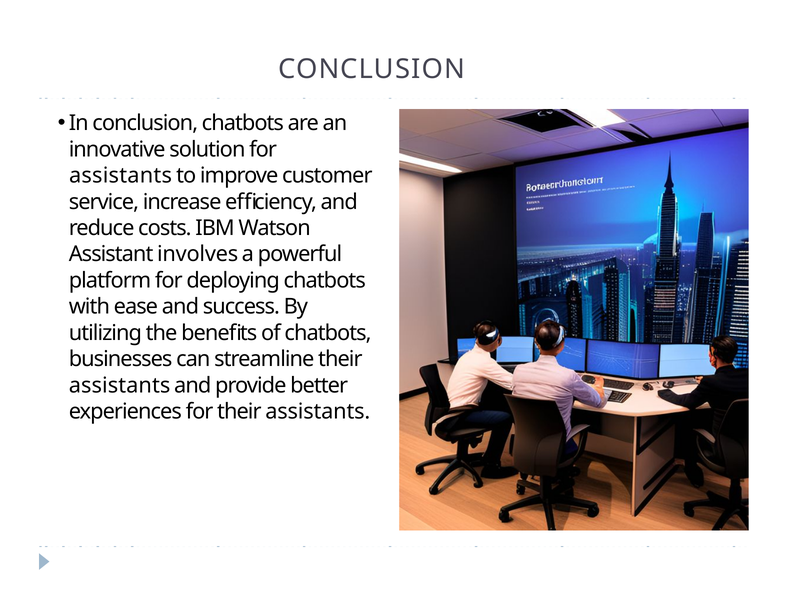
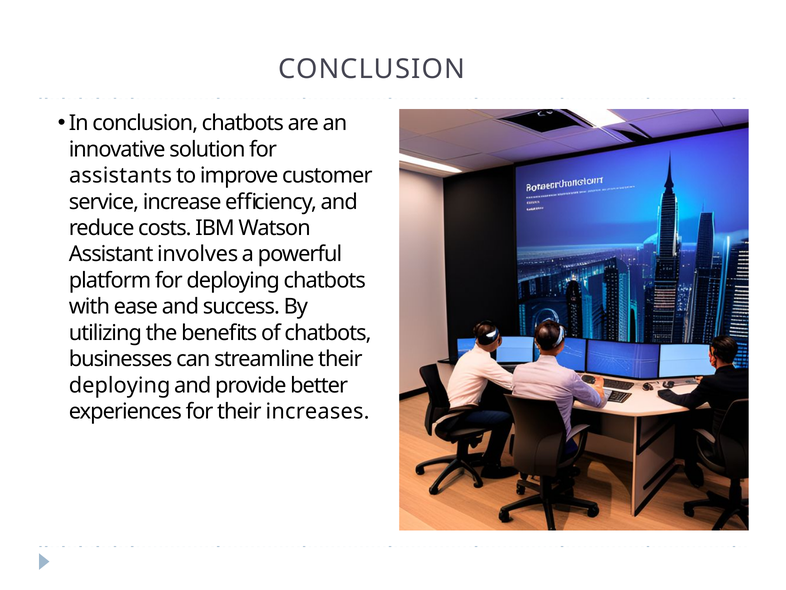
assistants at (120, 385): assistants -> deploying
for their assistants: assistants -> increases
